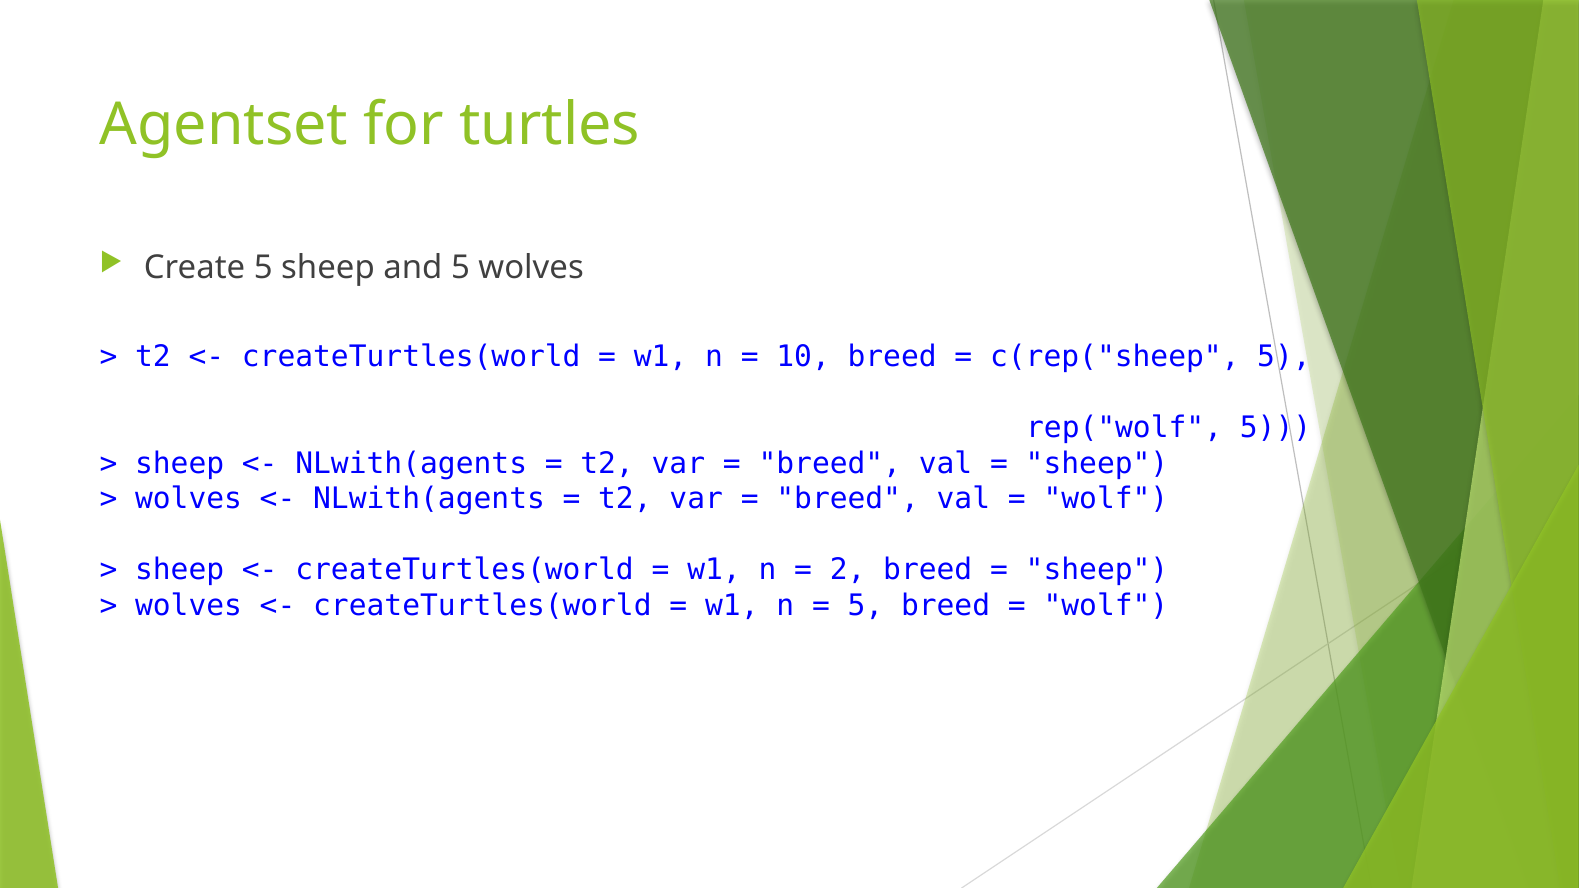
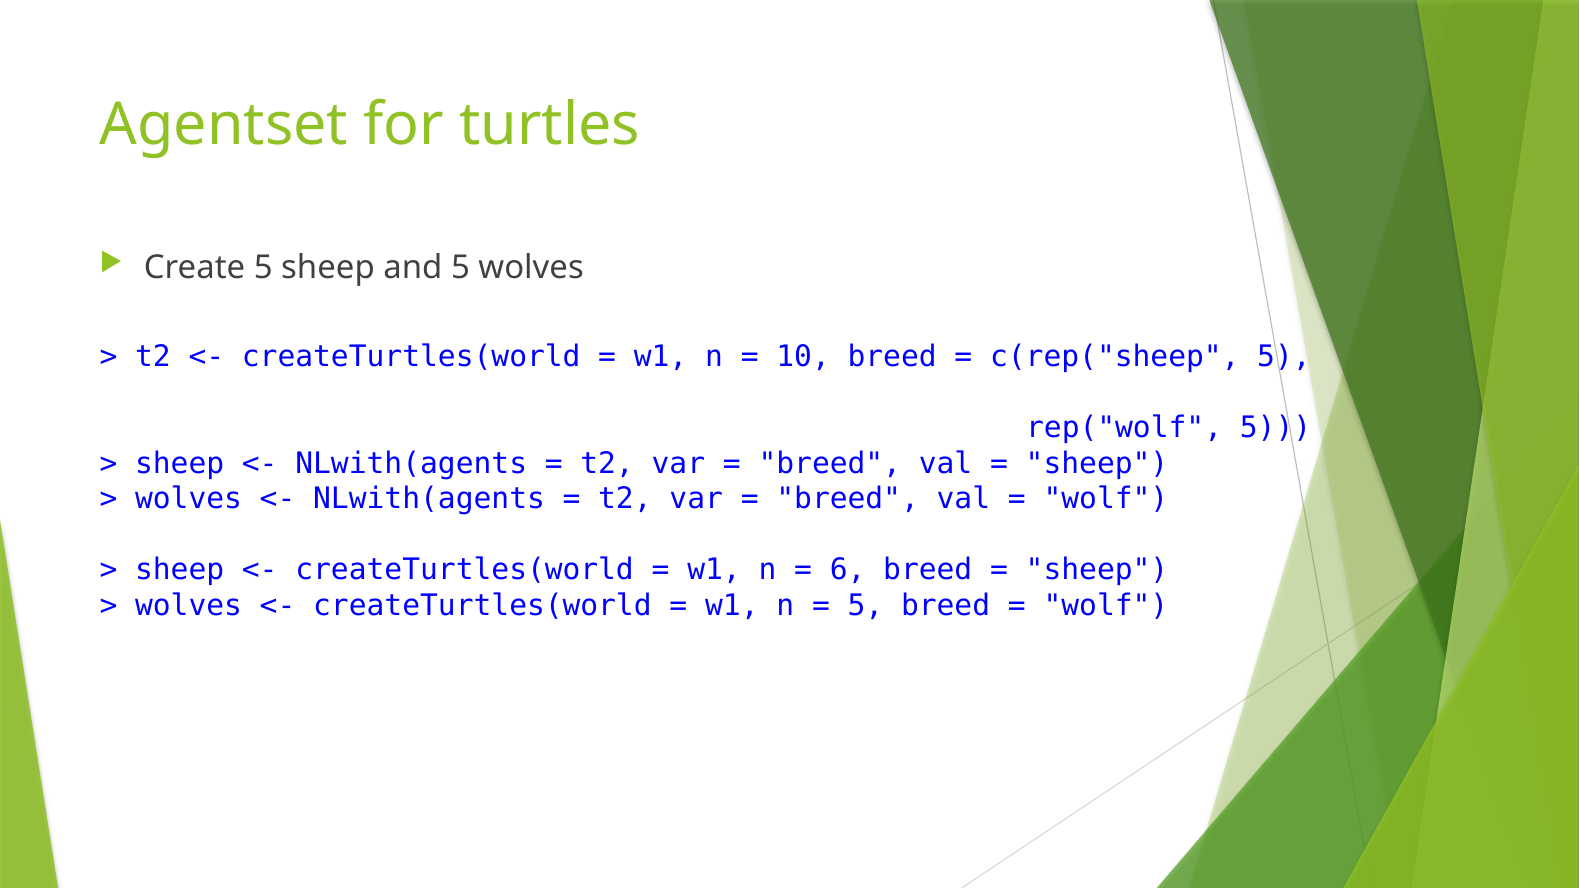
2: 2 -> 6
